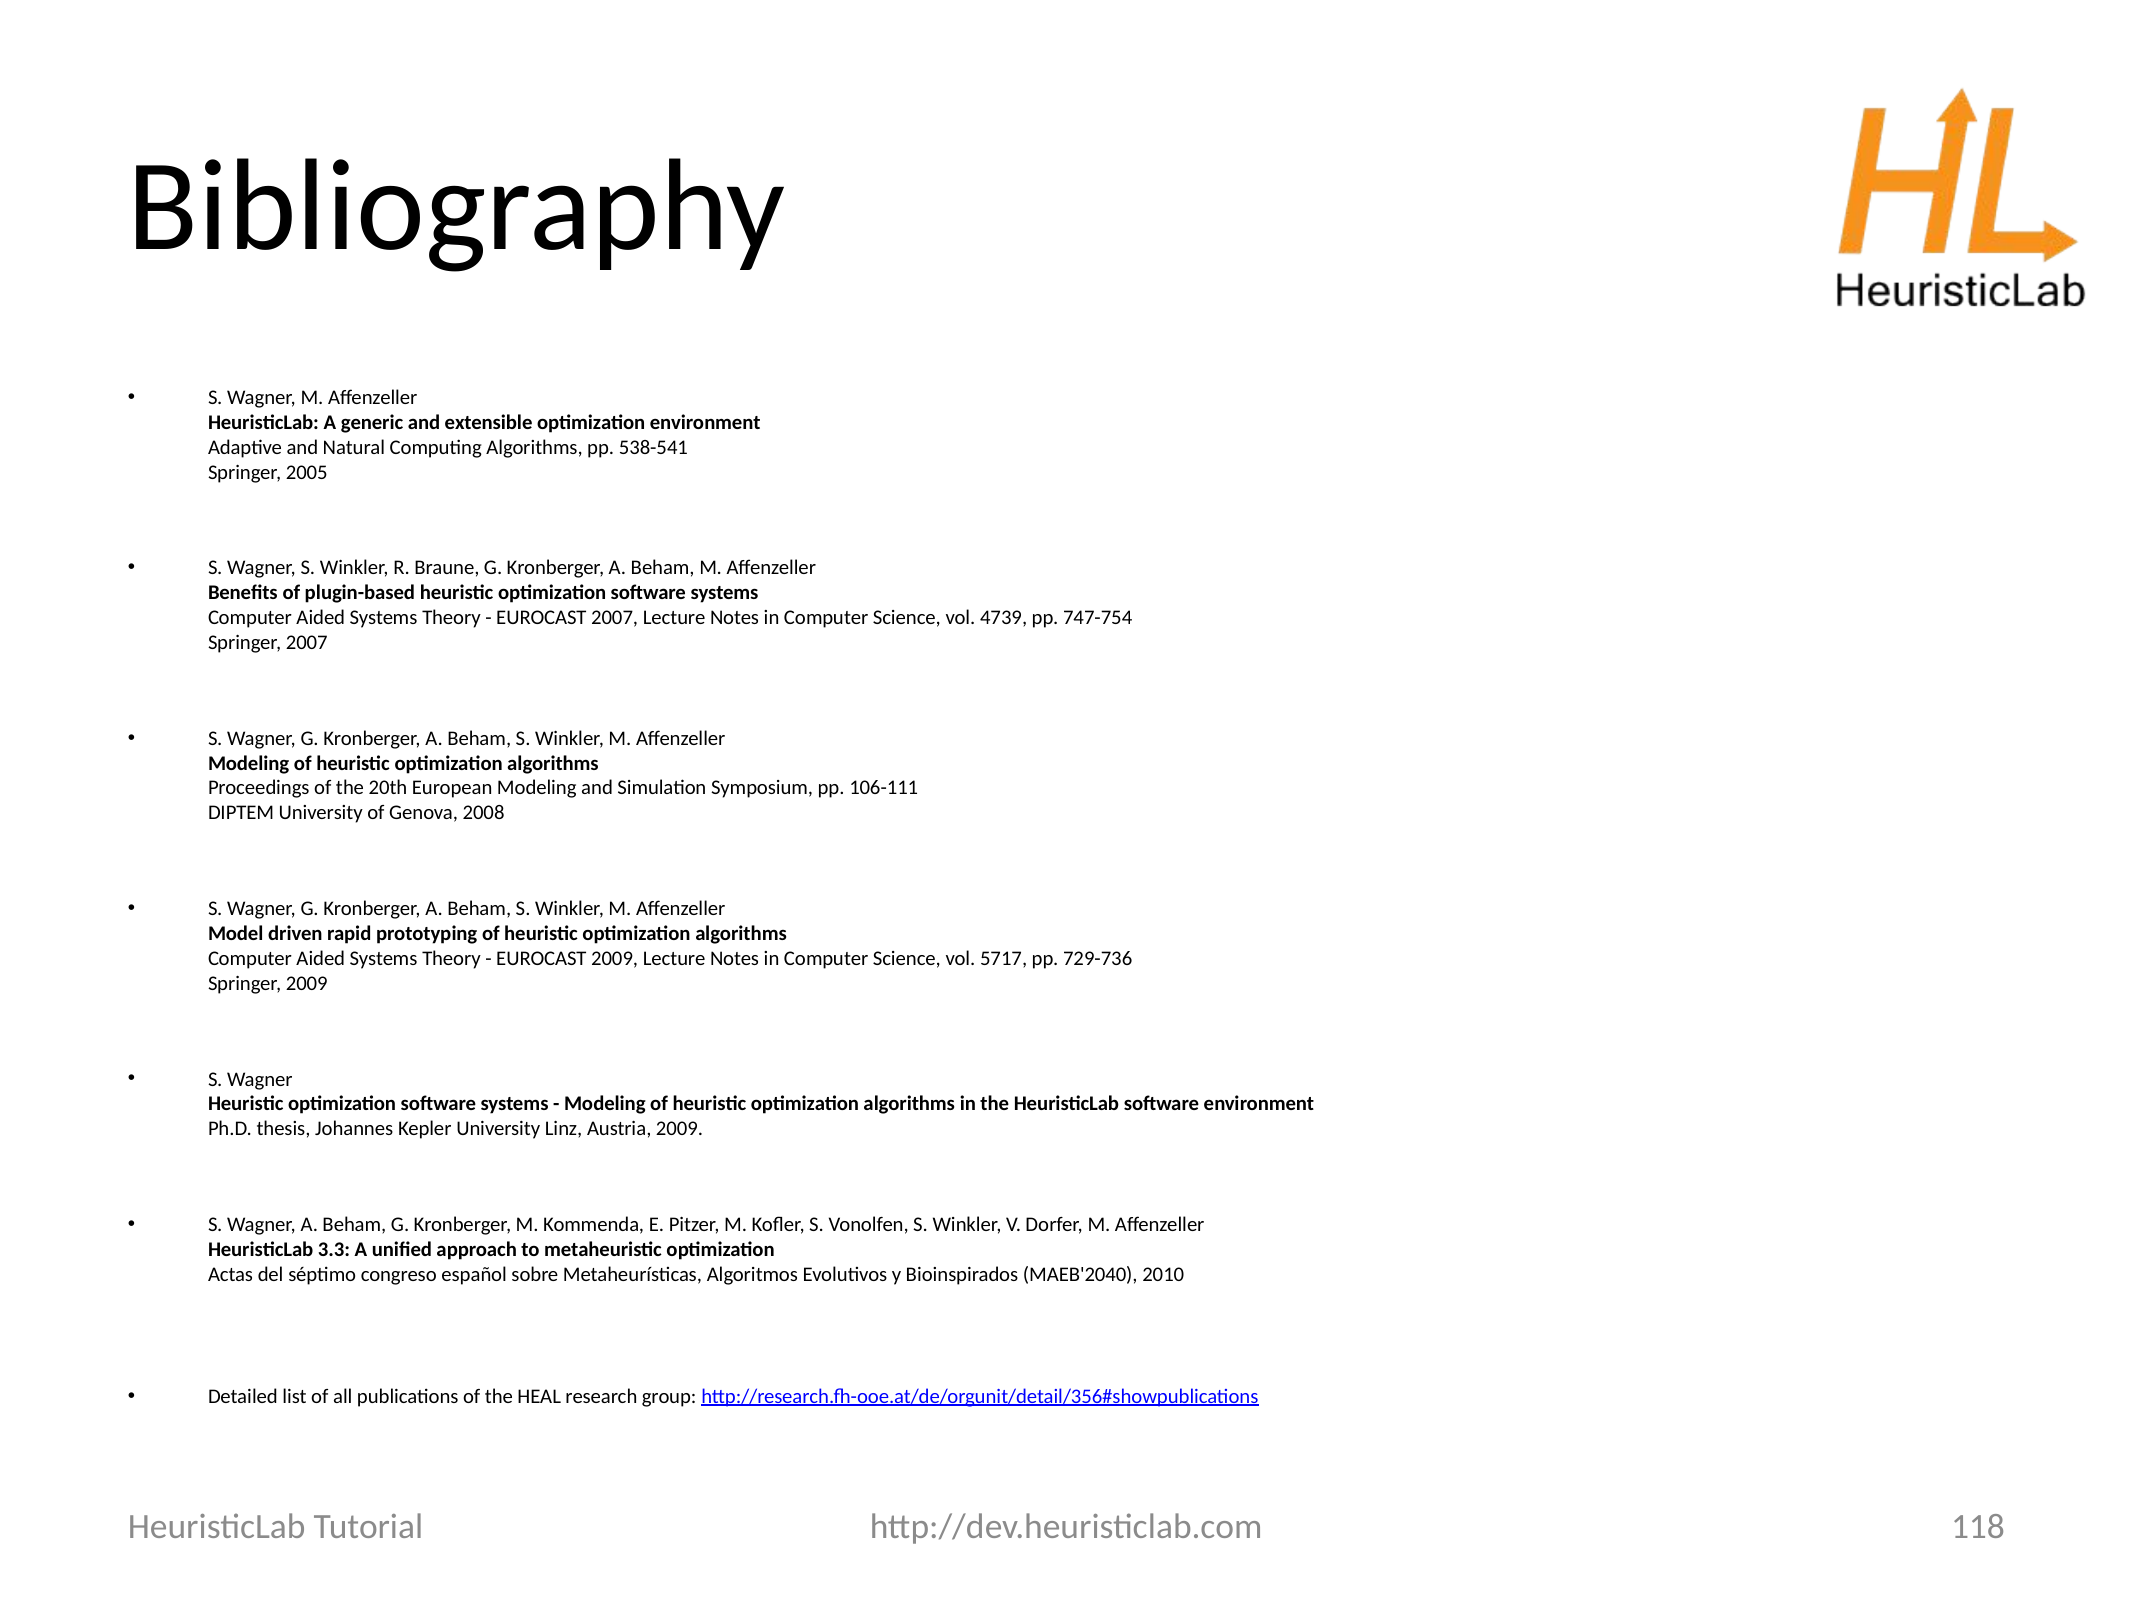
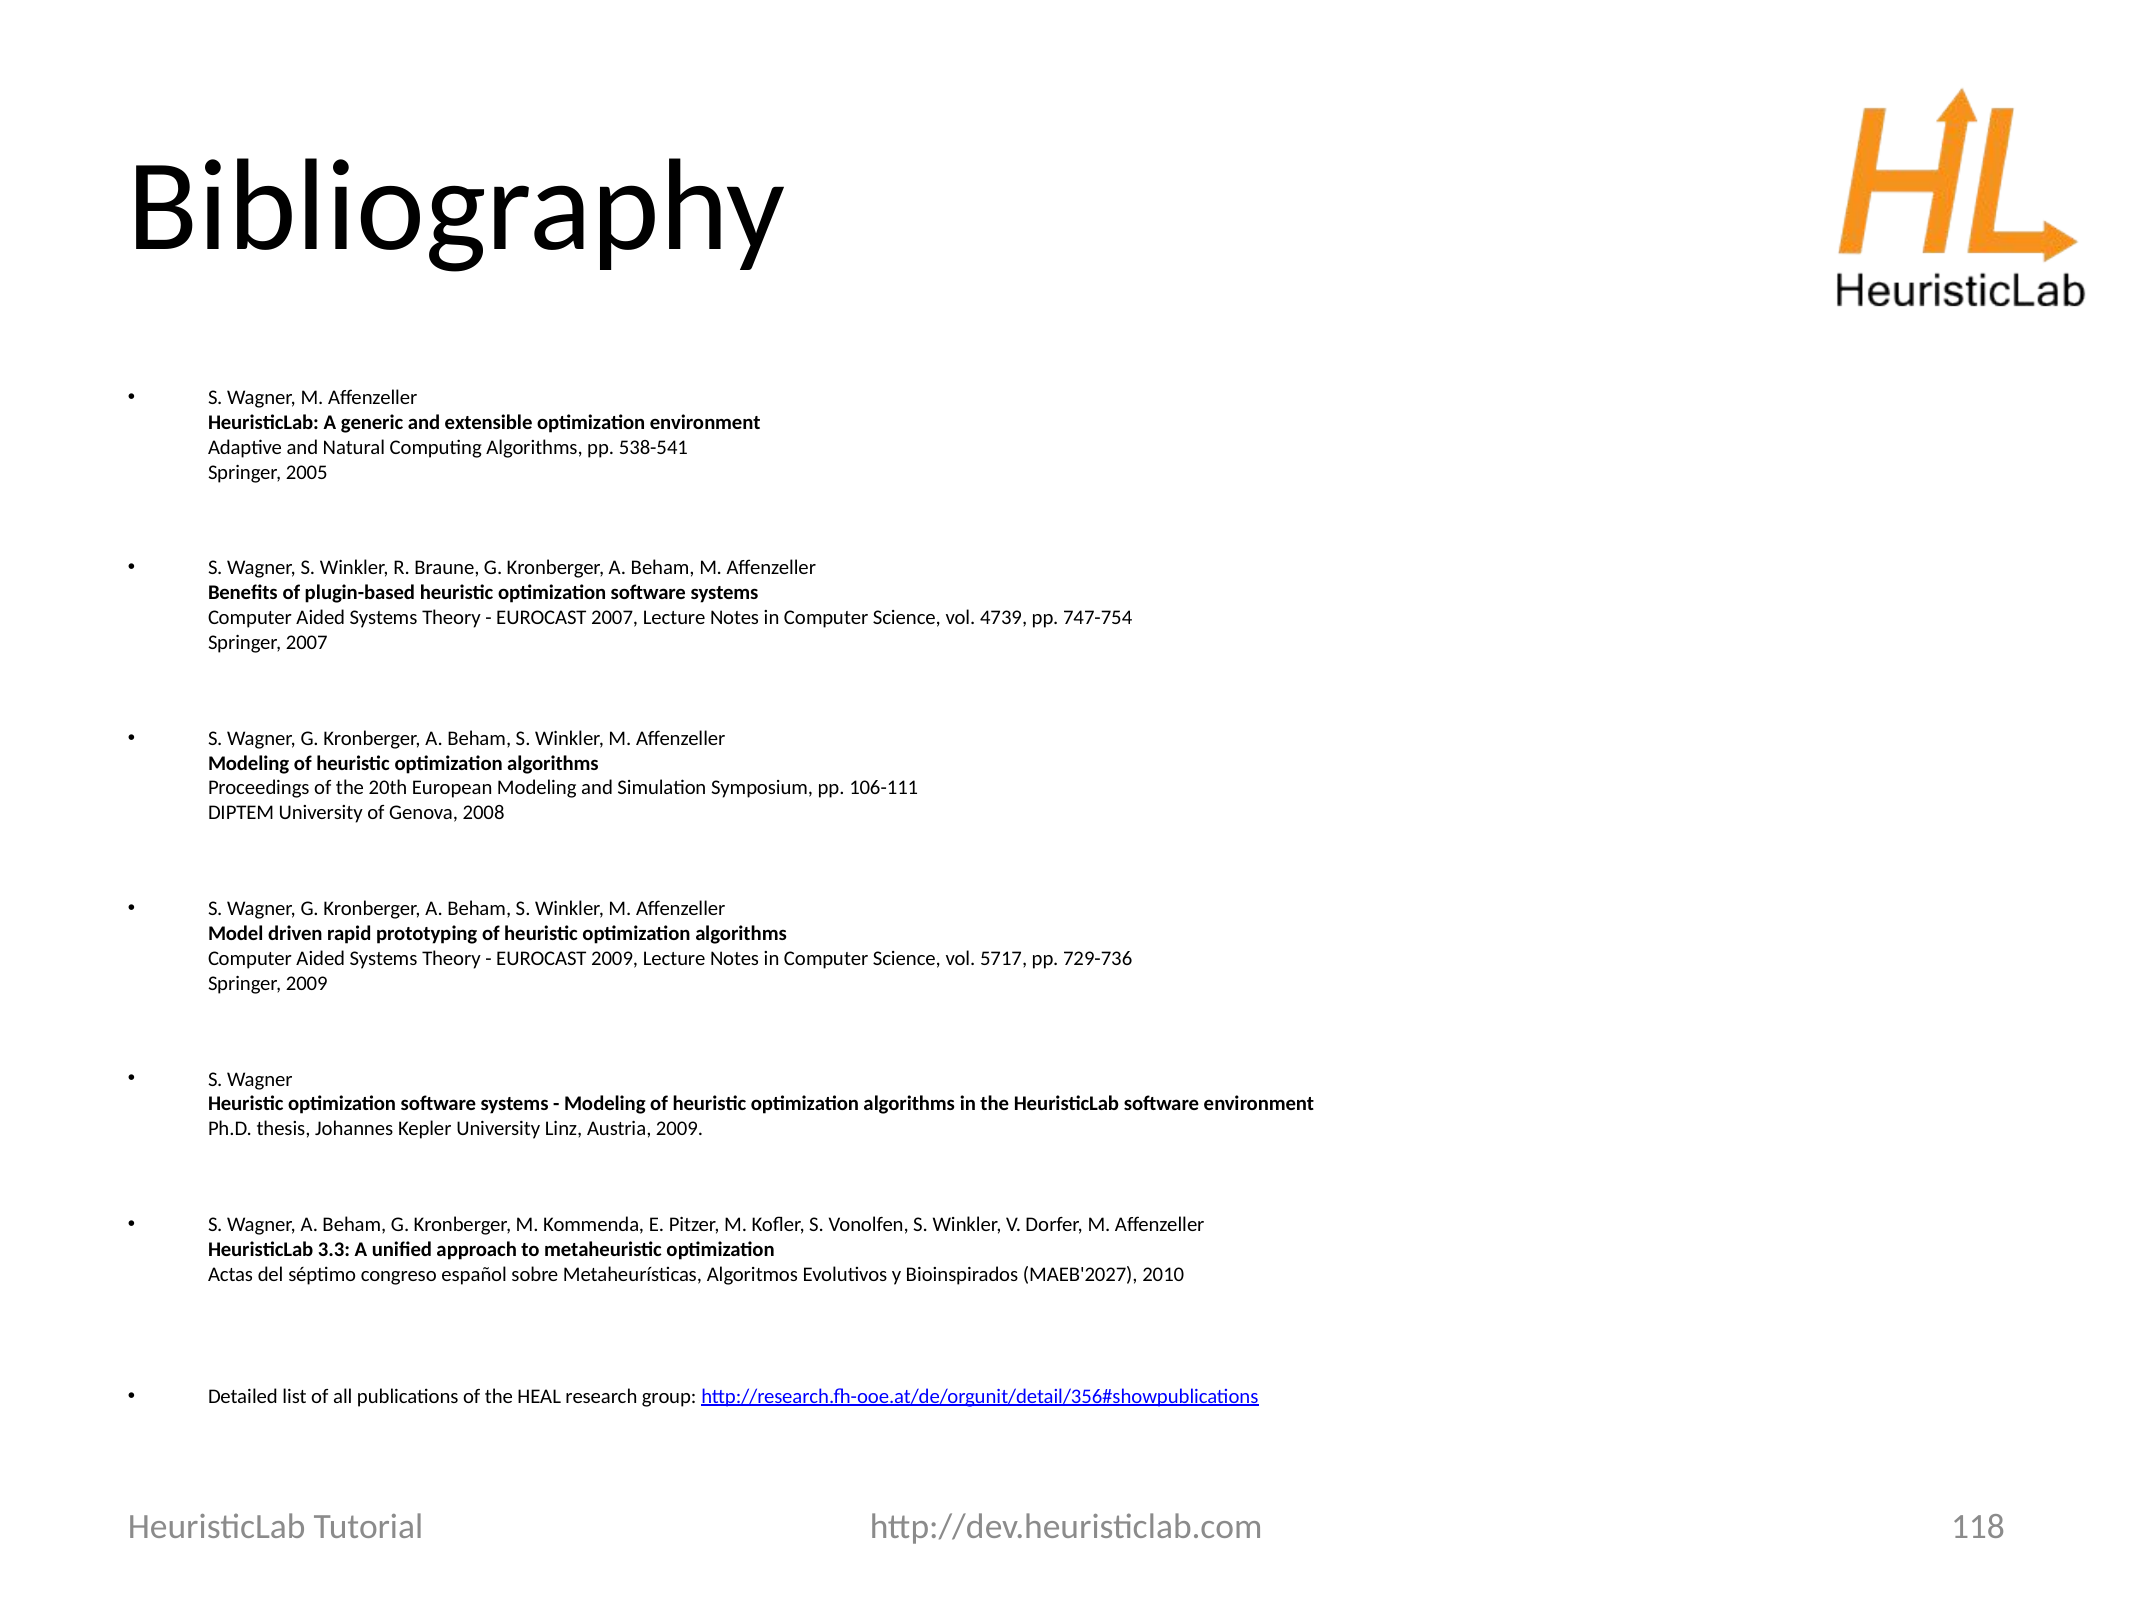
MAEB'2040: MAEB'2040 -> MAEB'2027
